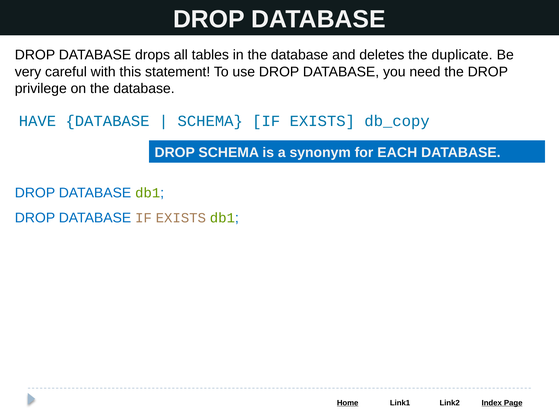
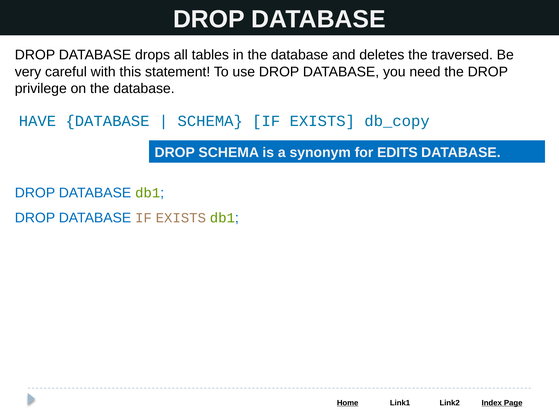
duplicate: duplicate -> traversed
EACH: EACH -> EDITS
